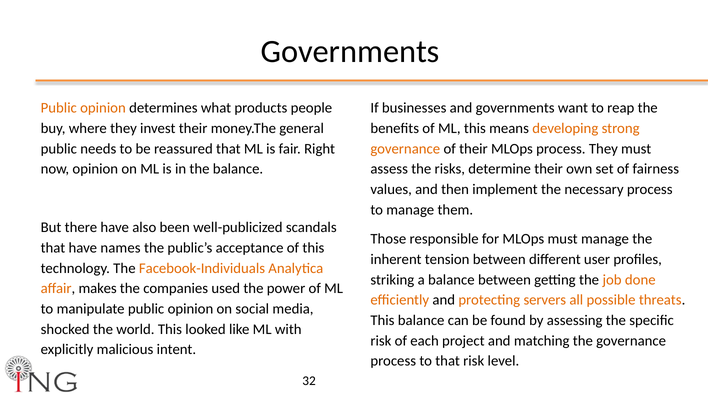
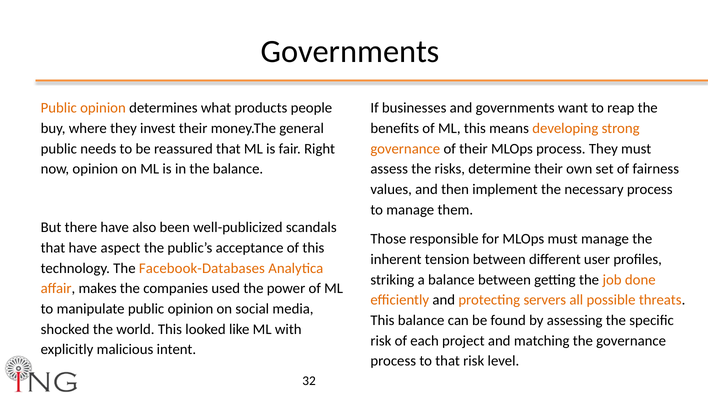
names: names -> aspect
Facebook-Individuals: Facebook-Individuals -> Facebook-Databases
